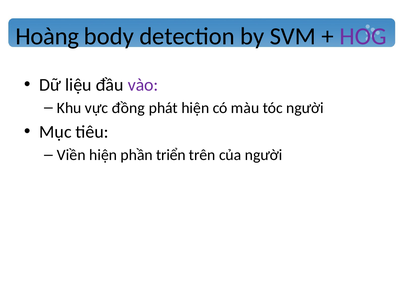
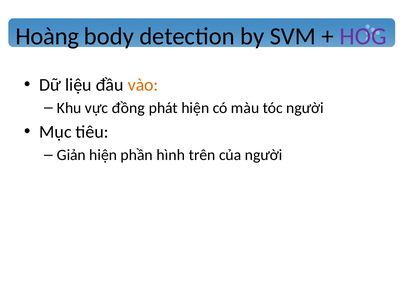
vào colour: purple -> orange
Viền: Viền -> Giản
triển: triển -> hình
